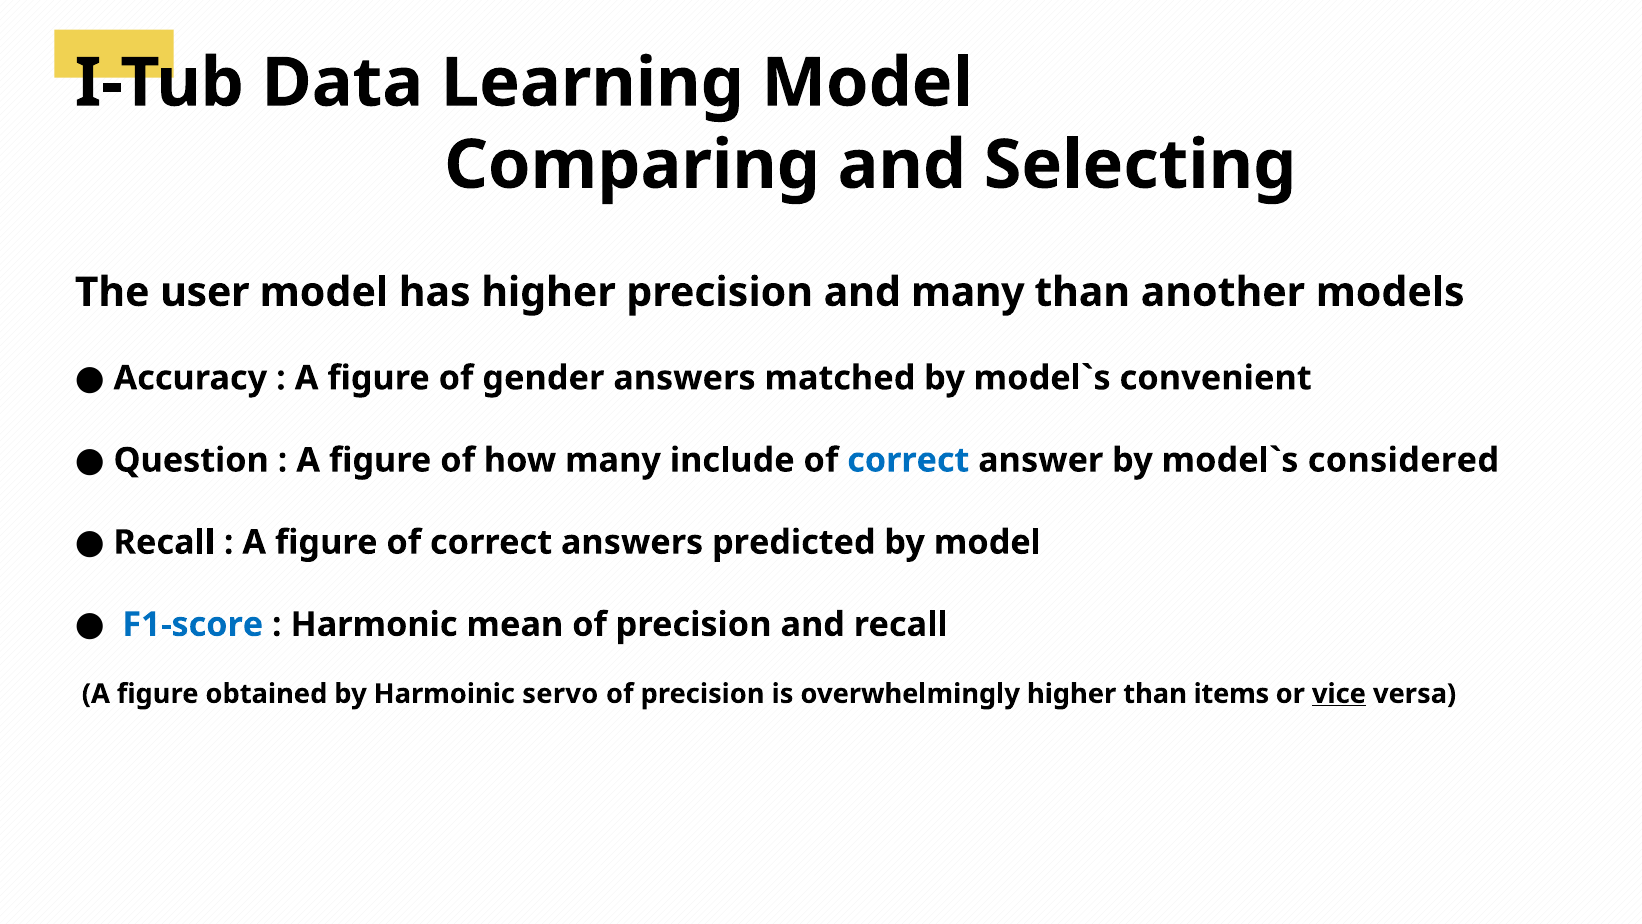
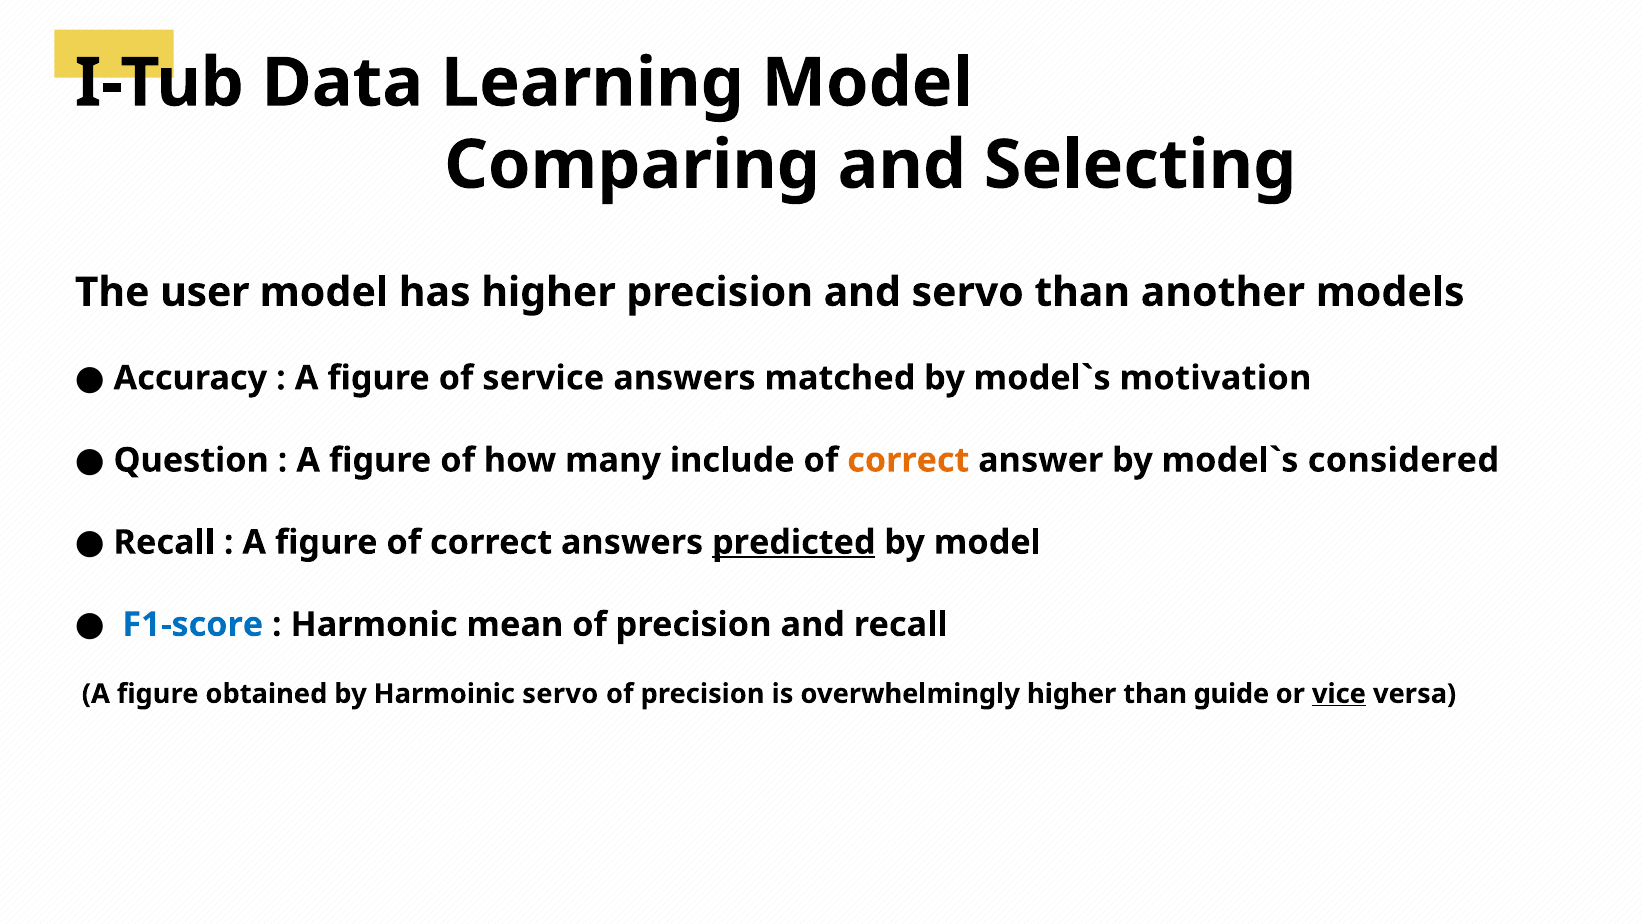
and many: many -> servo
gender: gender -> service
convenient: convenient -> motivation
correct at (908, 460) colour: blue -> orange
predicted underline: none -> present
items: items -> guide
